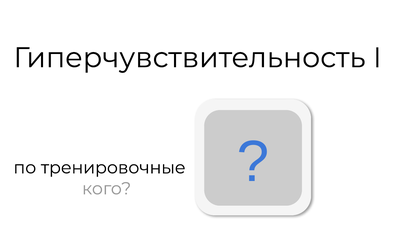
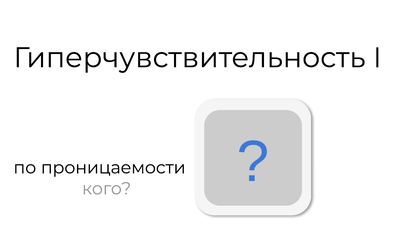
тренировочные: тренировочные -> проницаемости
